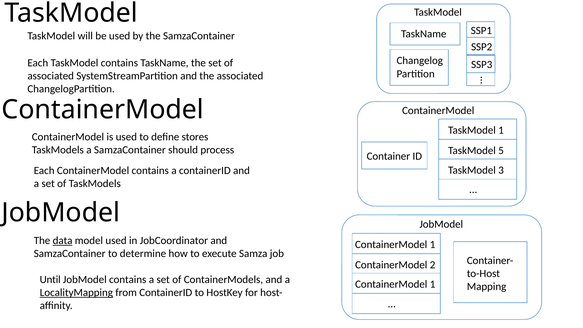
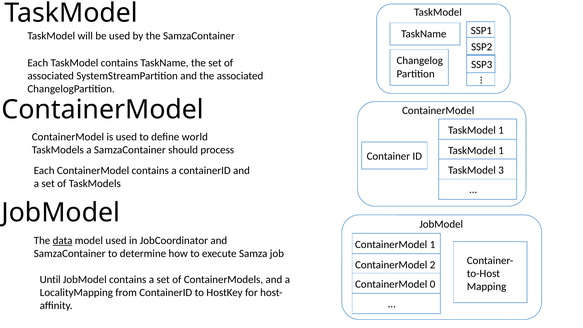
stores: stores -> world
5 at (501, 151): 5 -> 1
1 at (433, 284): 1 -> 0
LocalityMapping underline: present -> none
